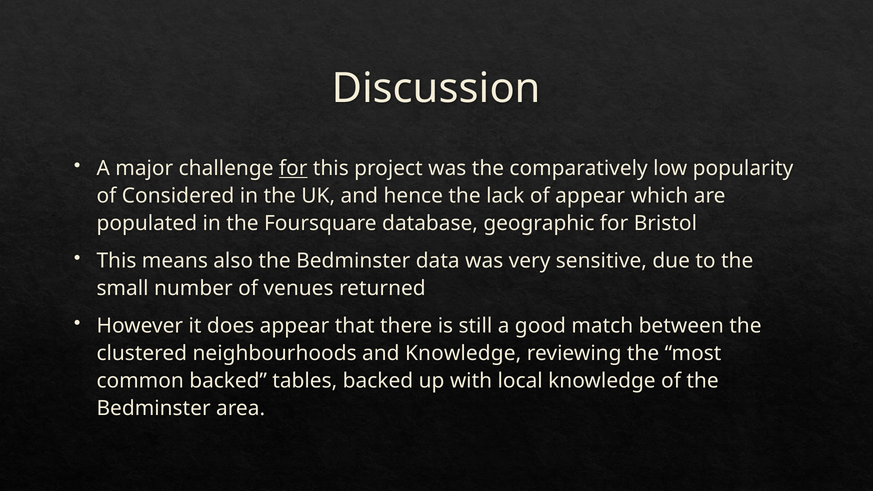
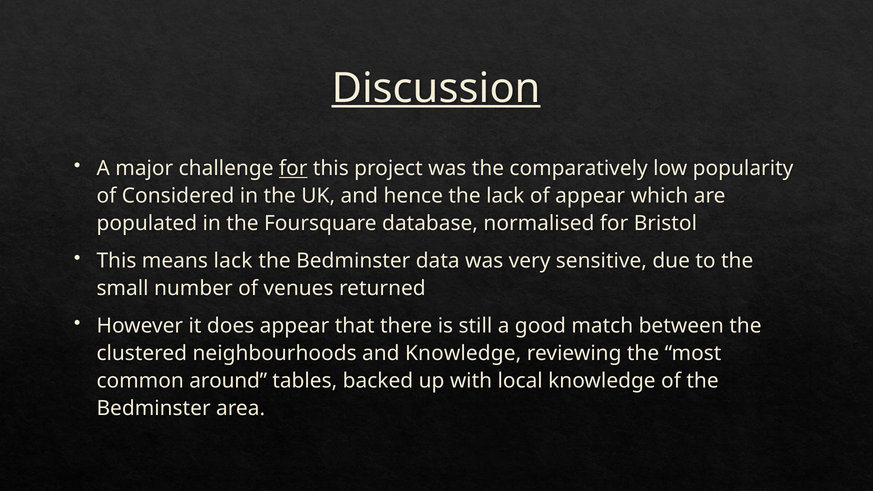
Discussion underline: none -> present
geographic: geographic -> normalised
means also: also -> lack
common backed: backed -> around
